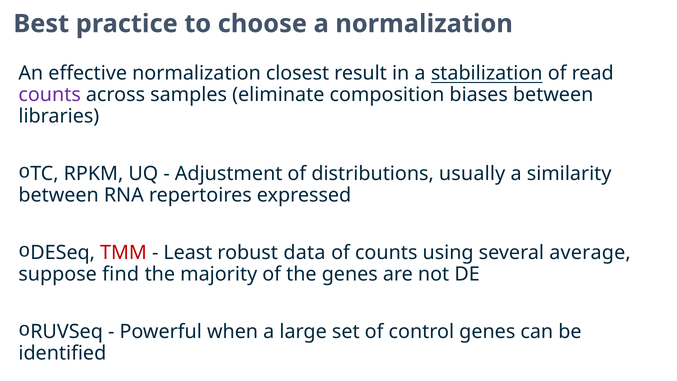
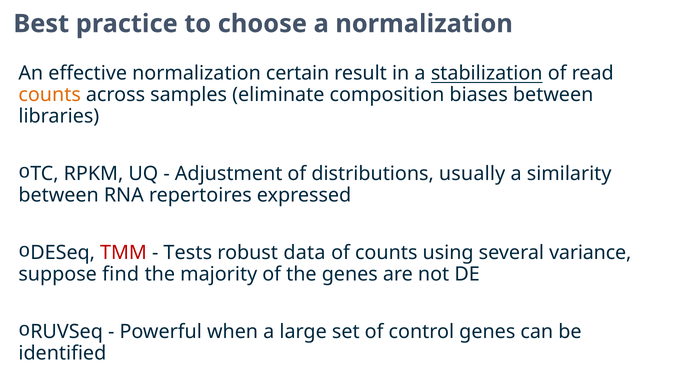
closest: closest -> certain
counts at (50, 95) colour: purple -> orange
Least: Least -> Tests
average: average -> variance
